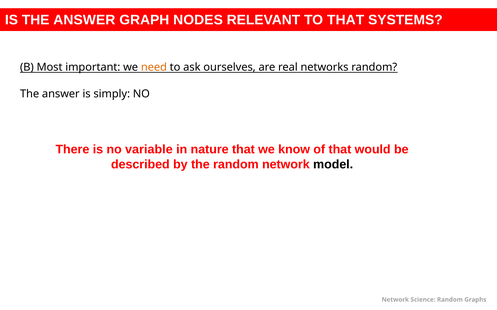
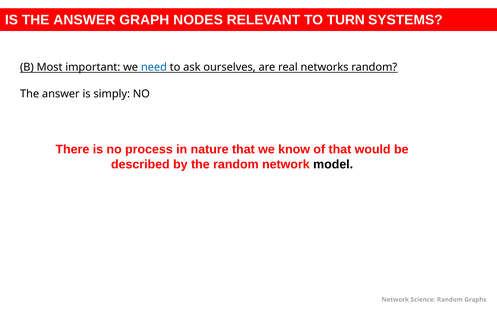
TO THAT: THAT -> TURN
need colour: orange -> blue
variable: variable -> process
